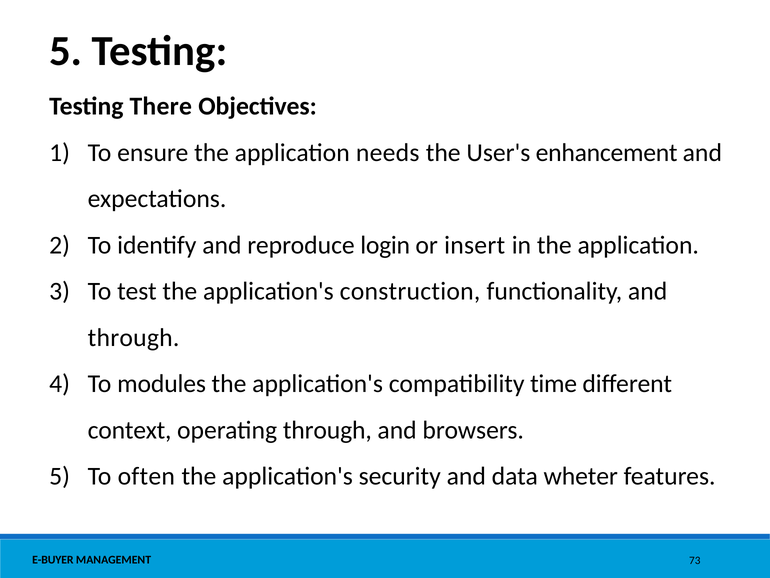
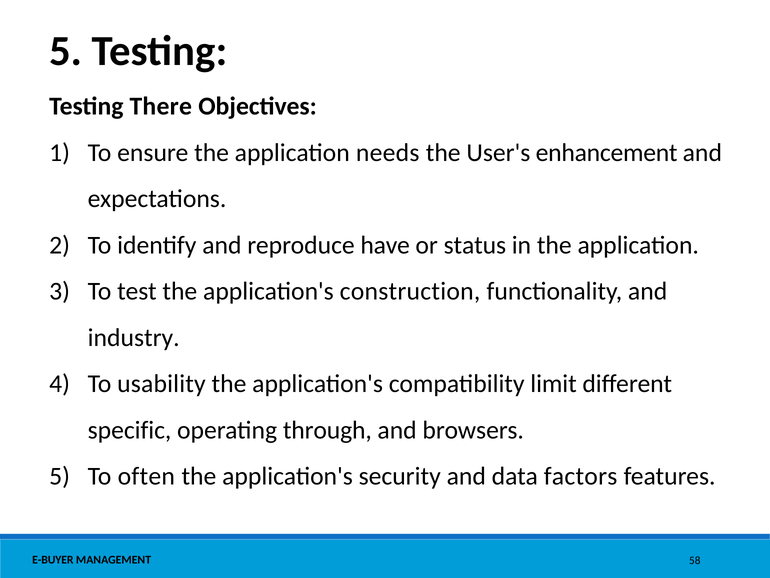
login: login -> have
insert: insert -> status
through at (134, 337): through -> industry
modules: modules -> usability
time: time -> limit
context: context -> specific
wheter: wheter -> factors
73: 73 -> 58
